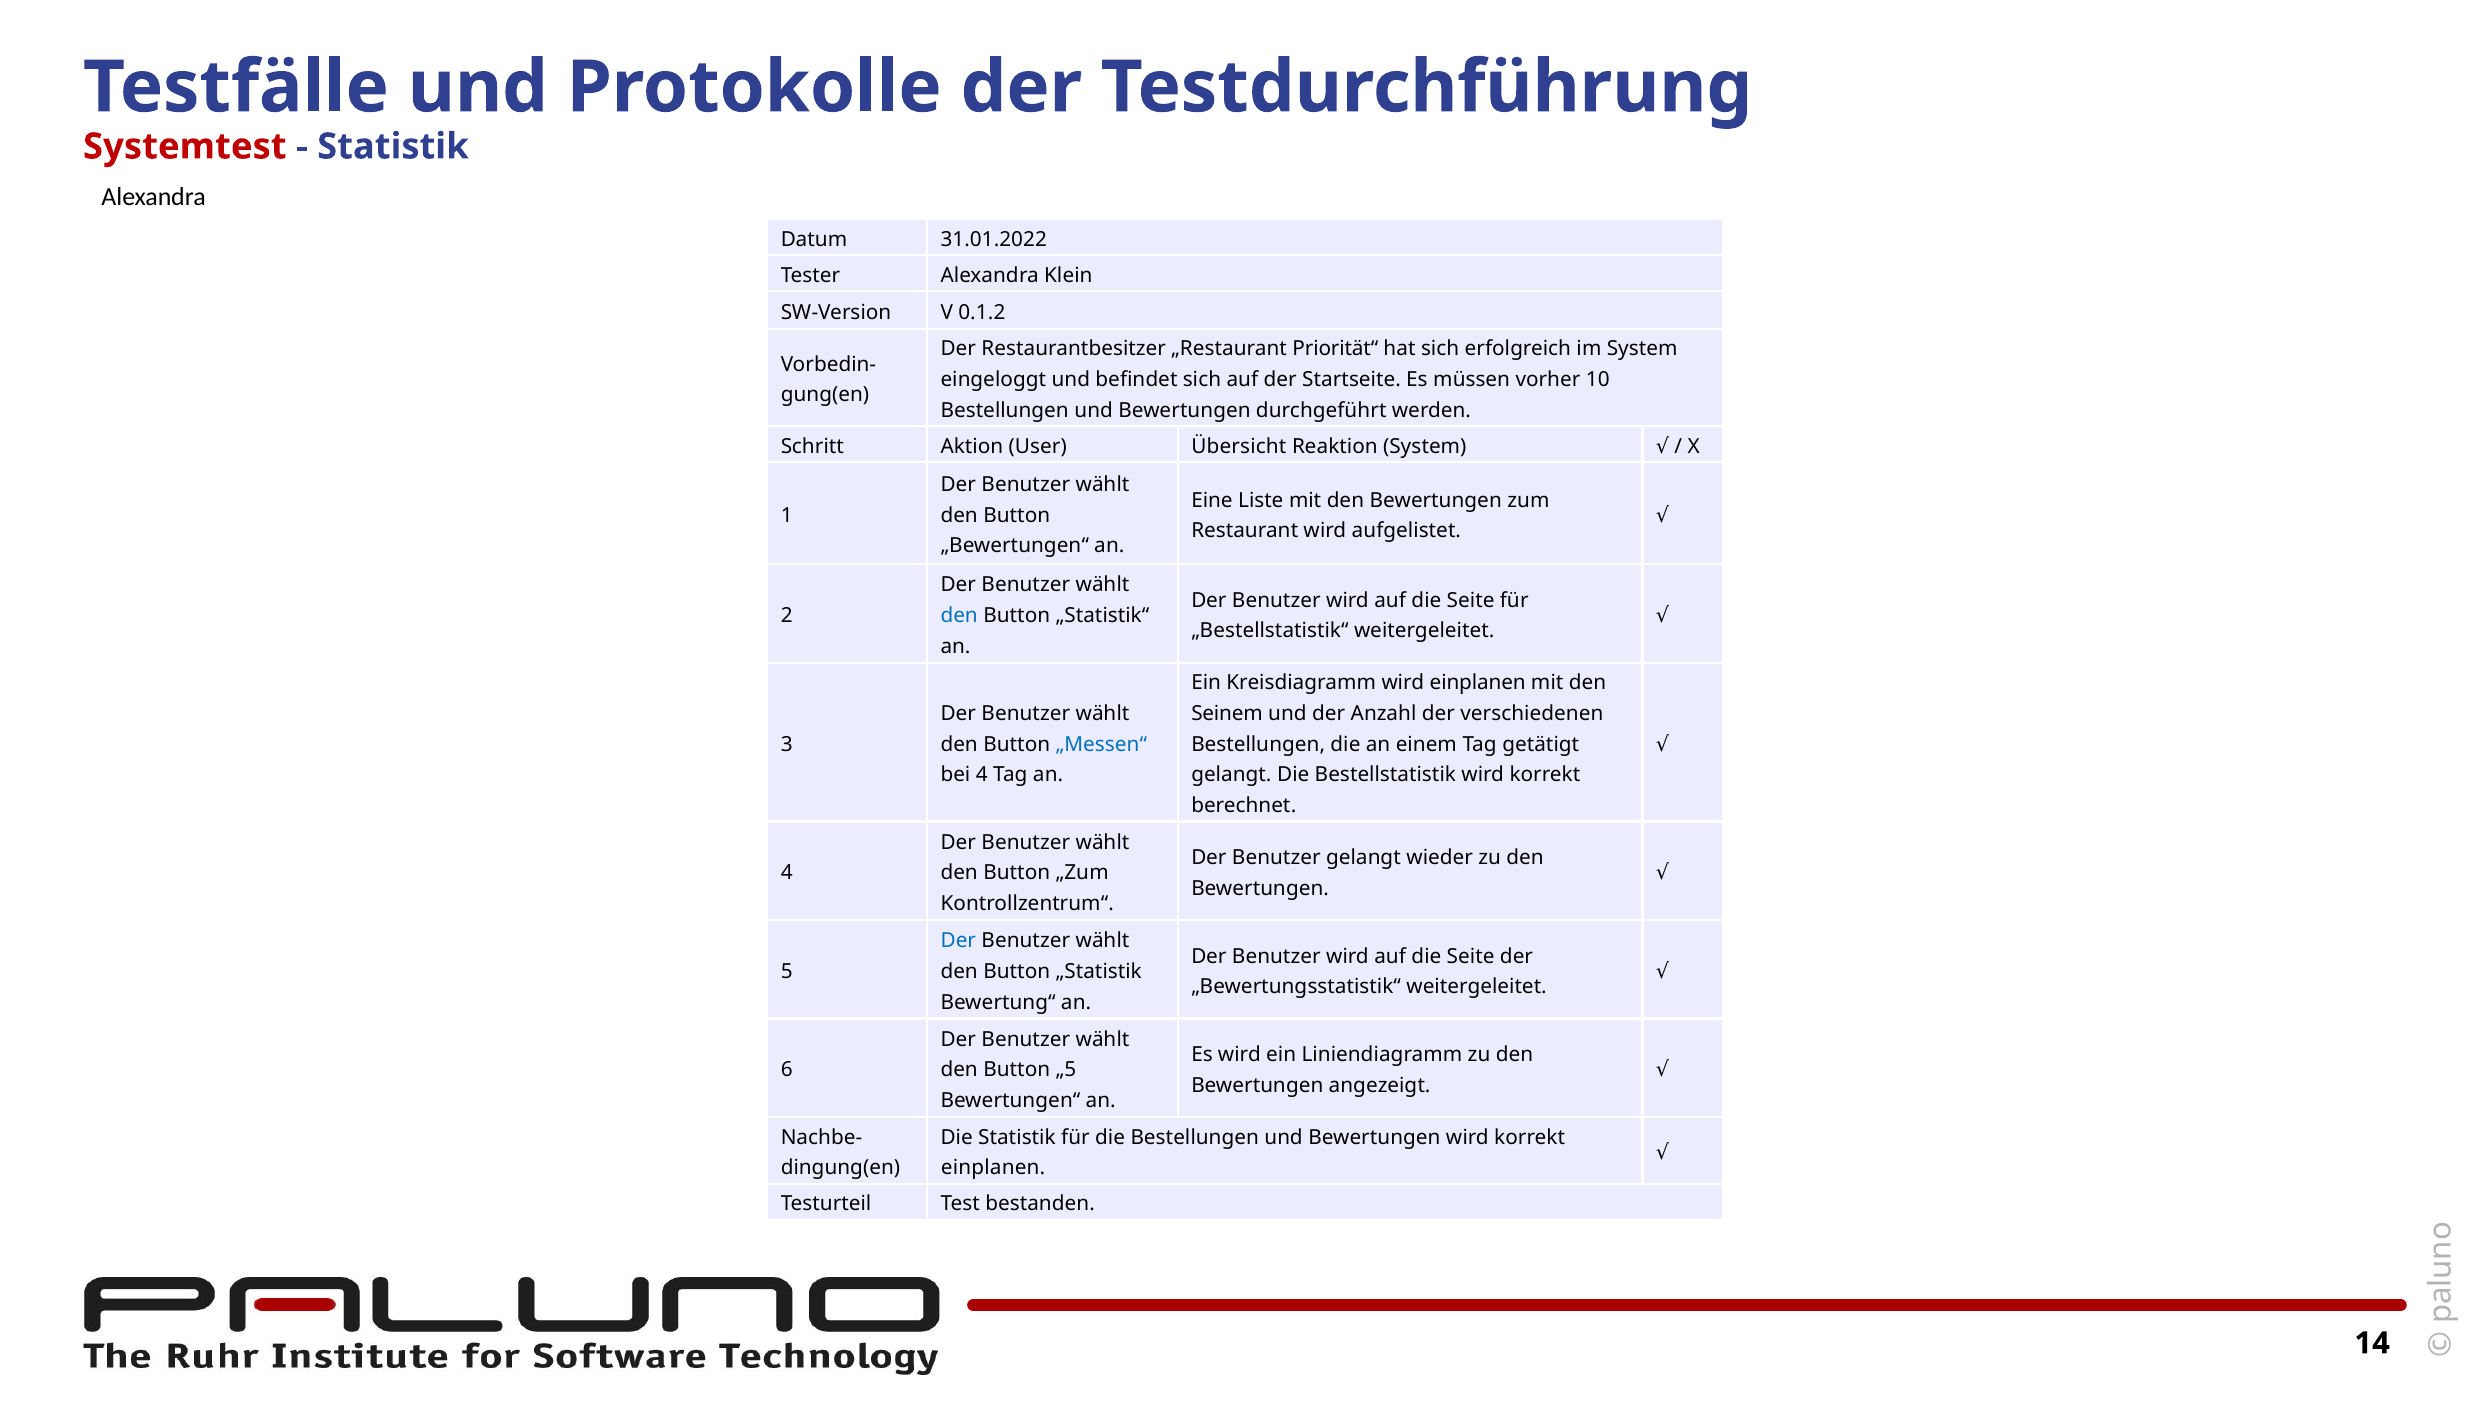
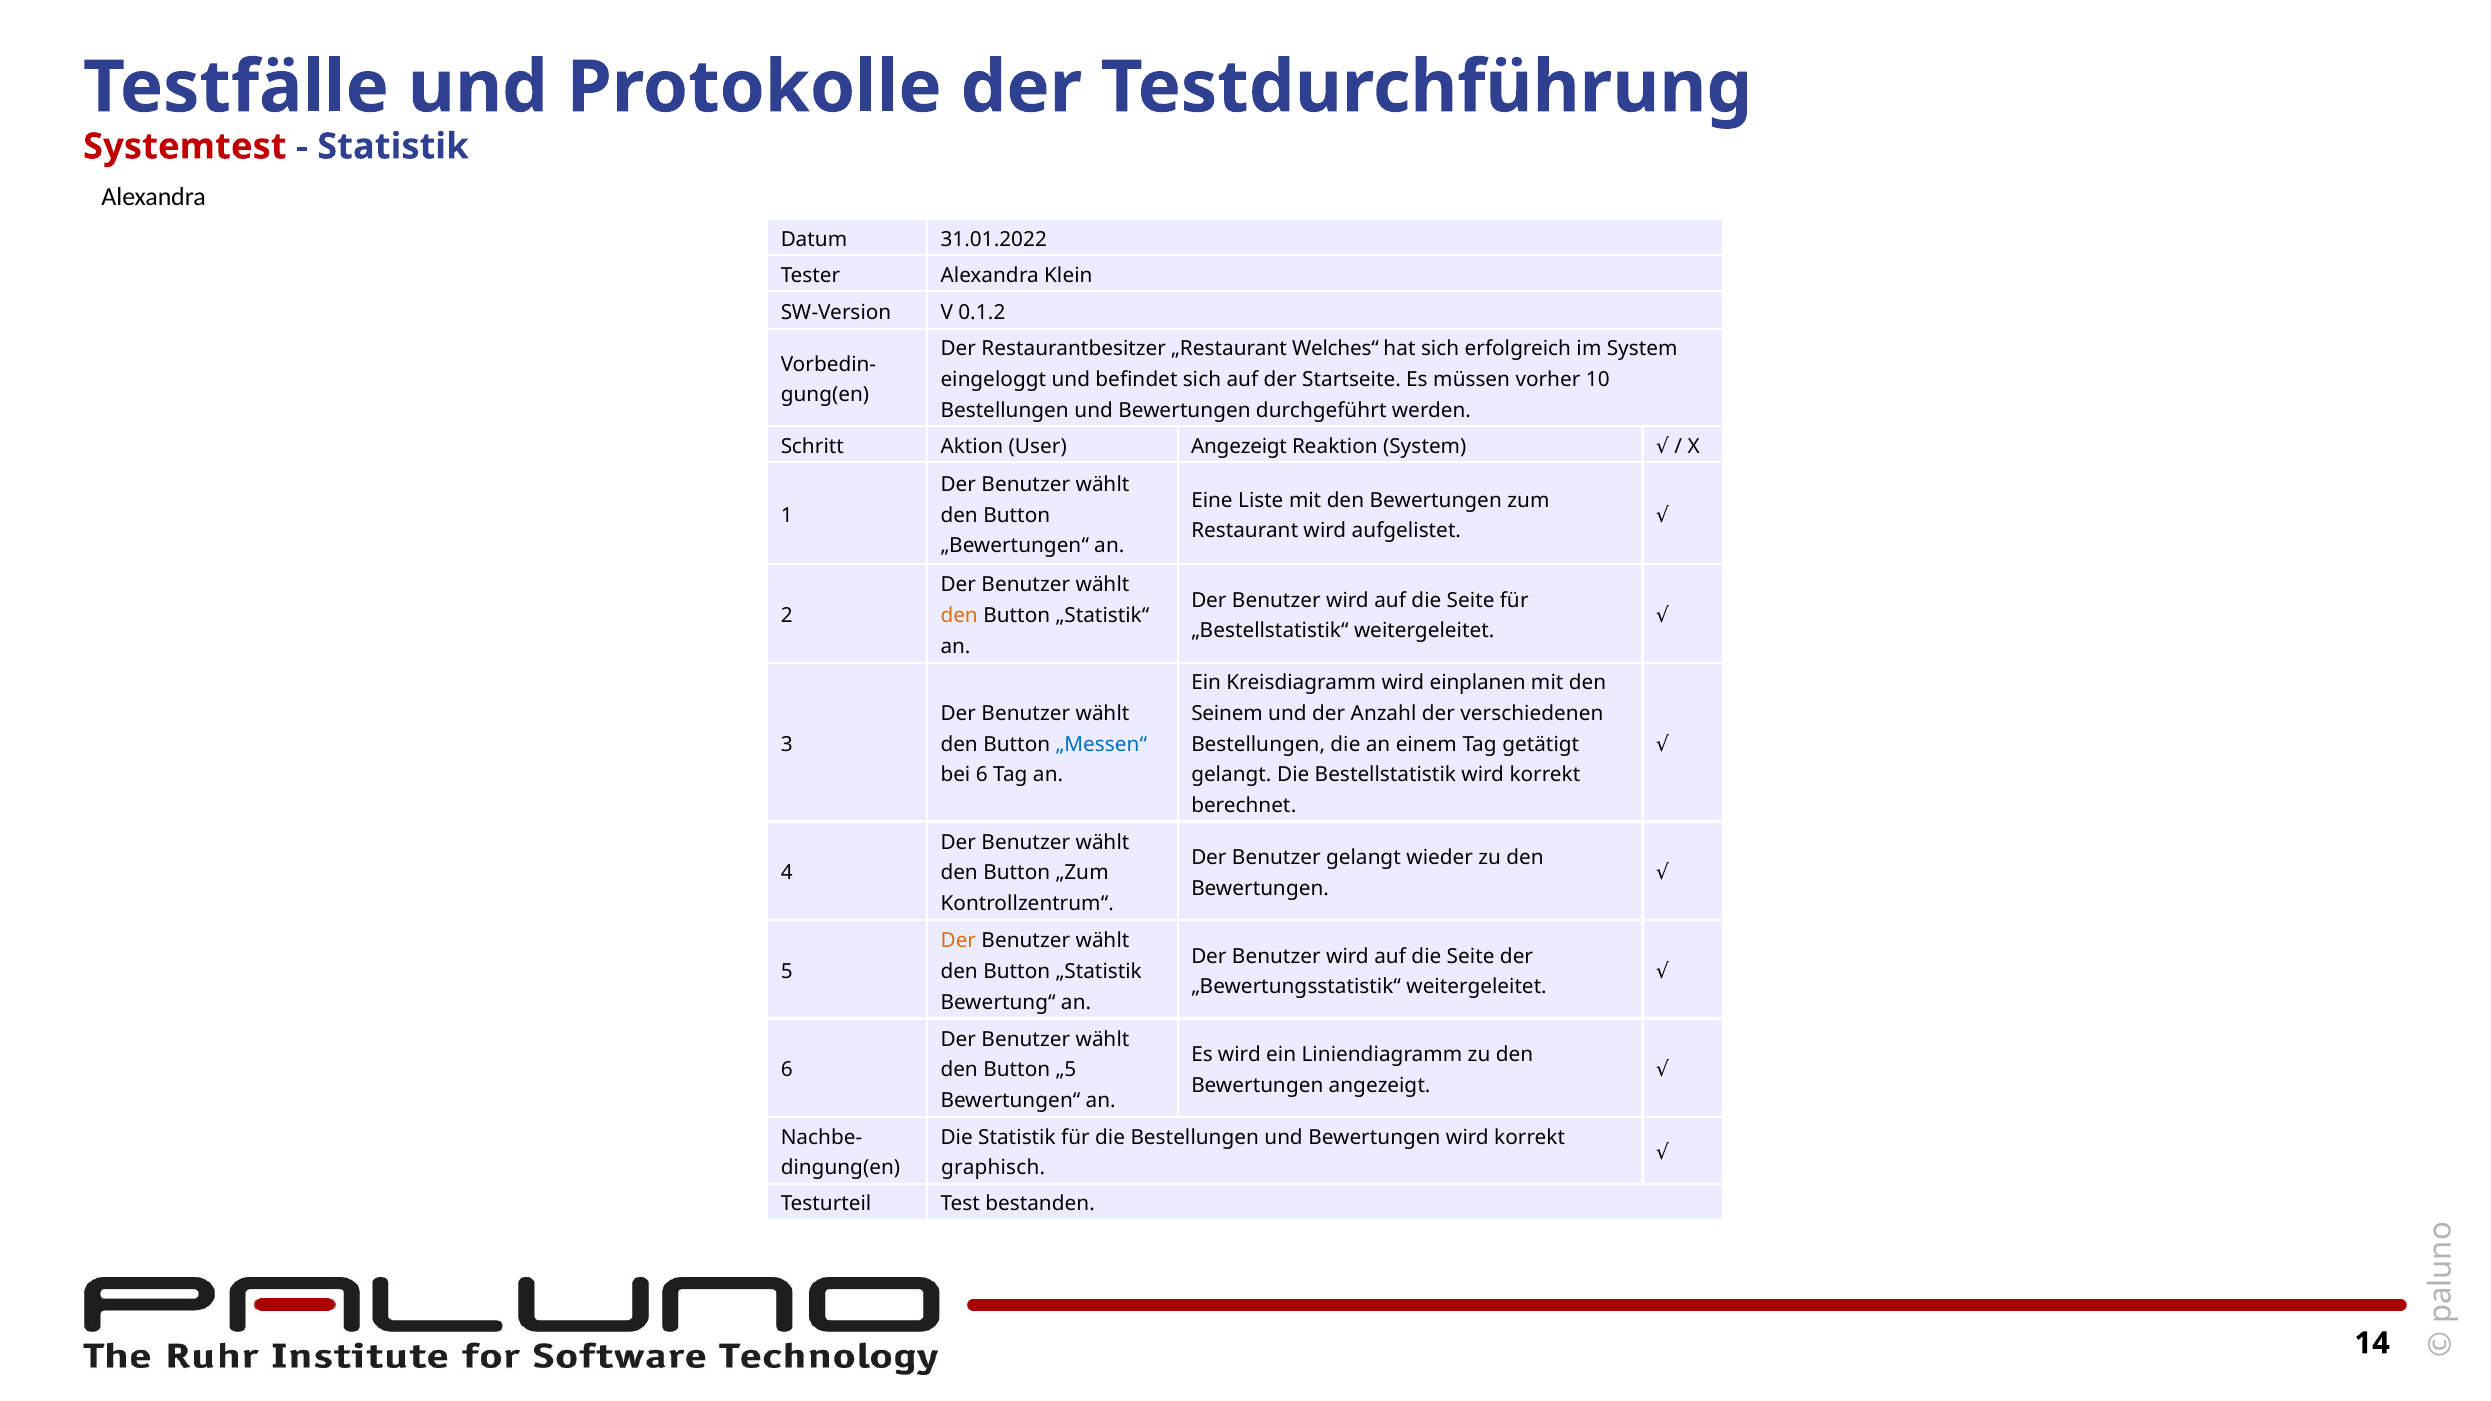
Priorität“: Priorität“ -> Welches“
User Übersicht: Übersicht -> Angezeigt
den at (959, 616) colour: blue -> orange
bei 4: 4 -> 6
Der at (958, 941) colour: blue -> orange
einplanen at (993, 1168): einplanen -> graphisch
